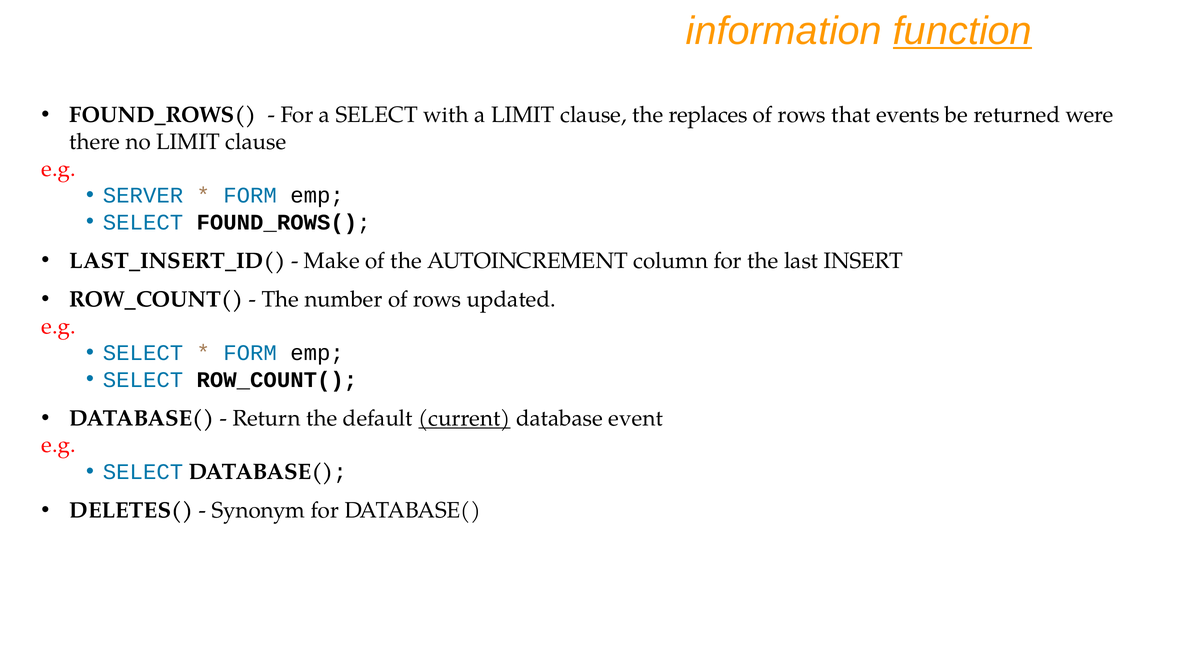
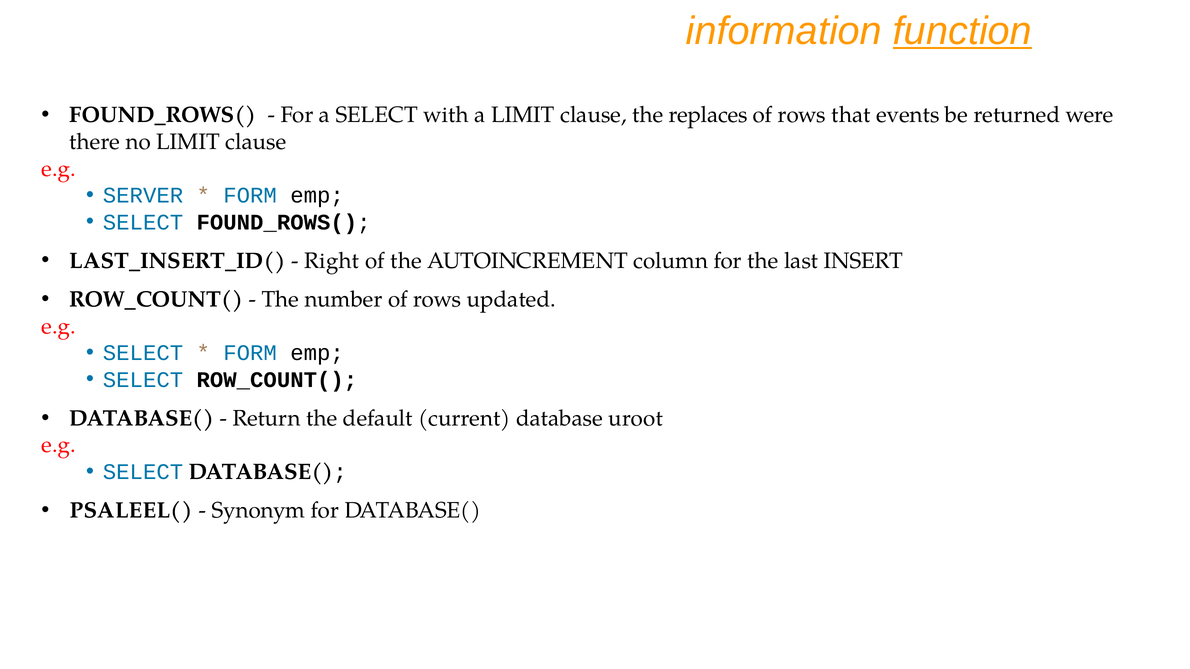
Make: Make -> Right
current underline: present -> none
event: event -> uroot
DELETES(: DELETES( -> PSALEEL(
